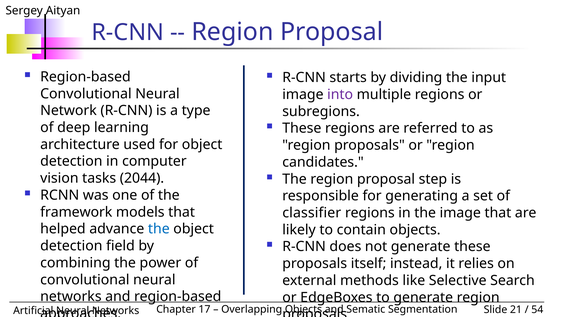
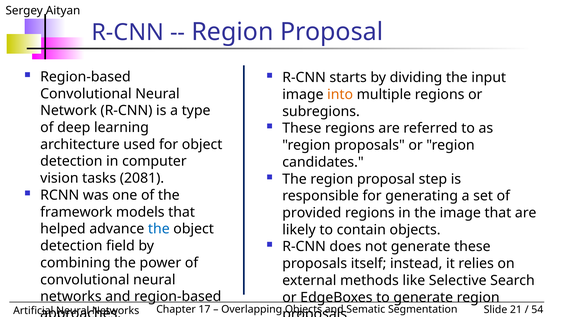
into colour: purple -> orange
2044: 2044 -> 2081
classifier: classifier -> provided
